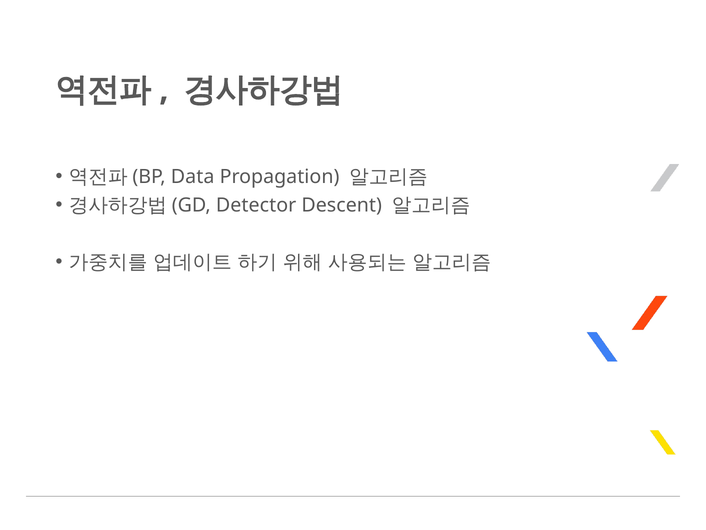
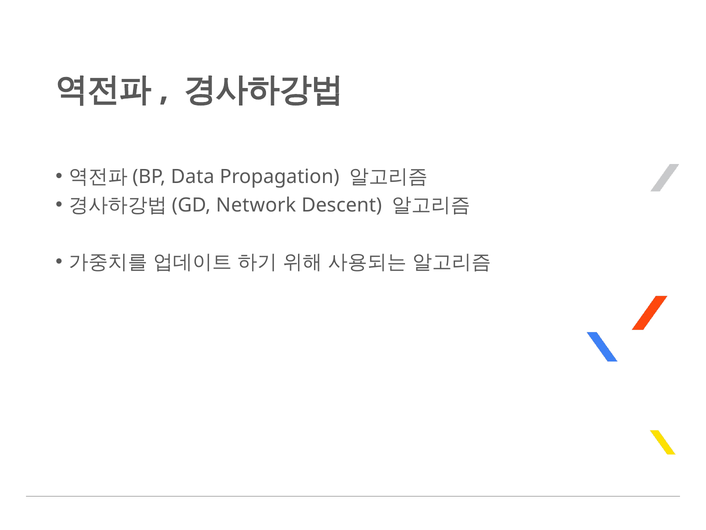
Detector: Detector -> Network
